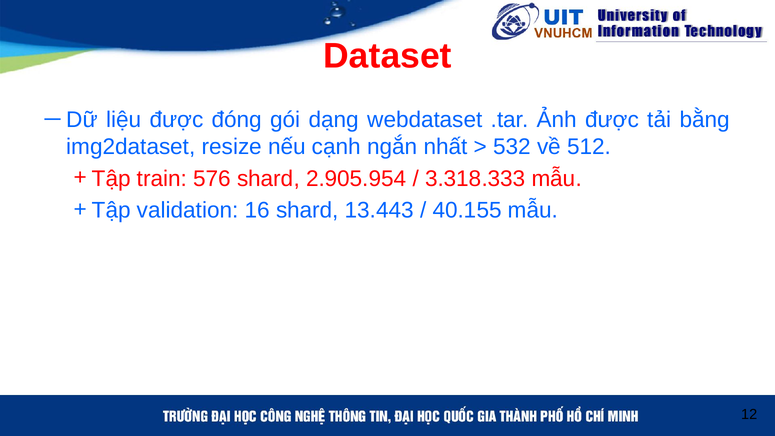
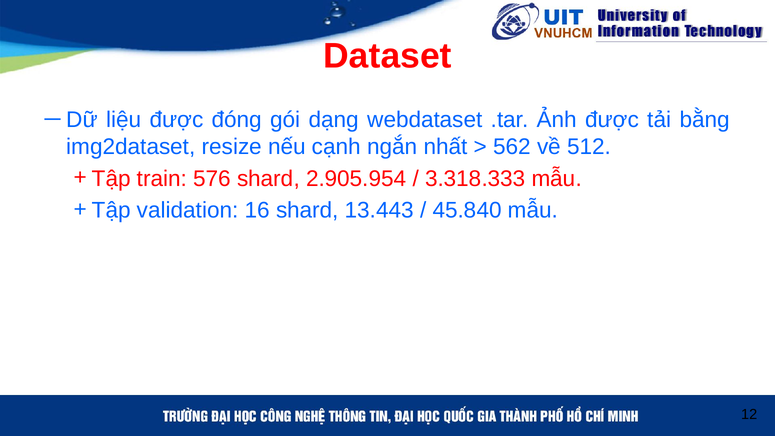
532: 532 -> 562
40.155: 40.155 -> 45.840
